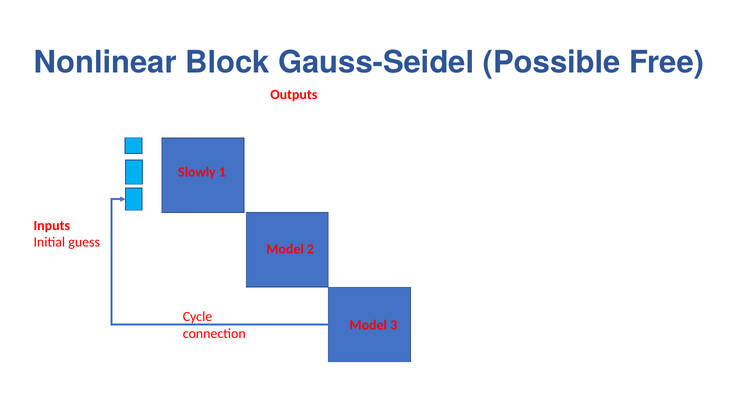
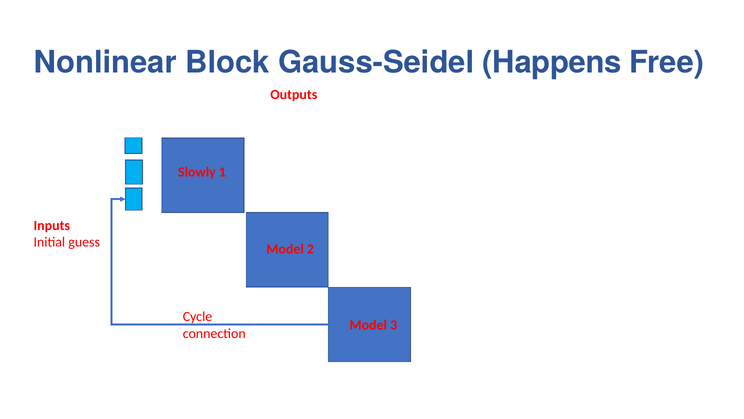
Possible: Possible -> Happens
